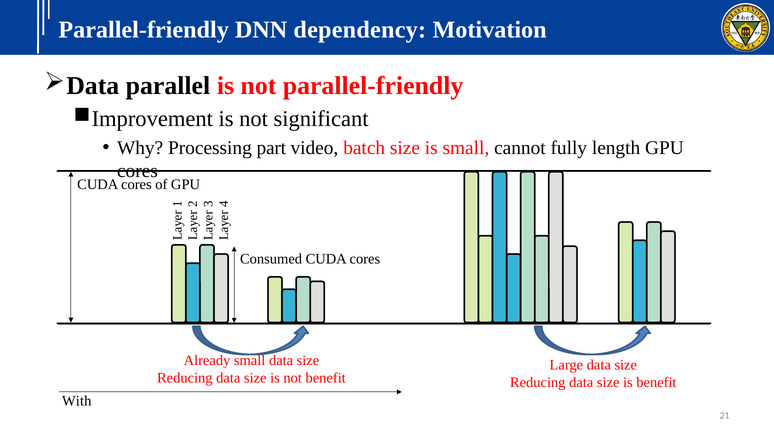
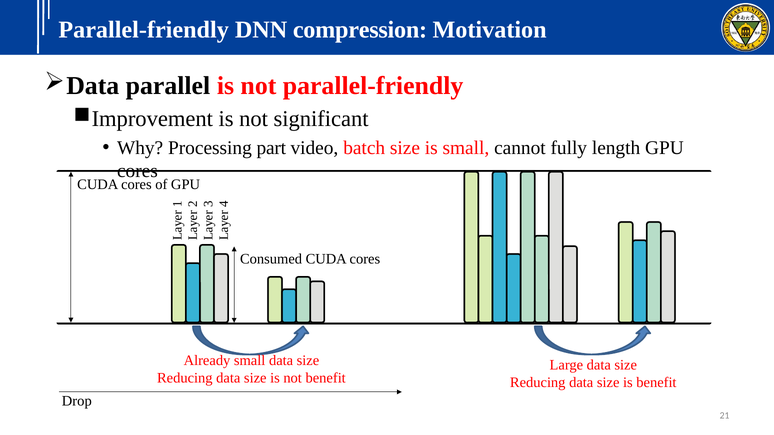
dependency: dependency -> compression
With: With -> Drop
